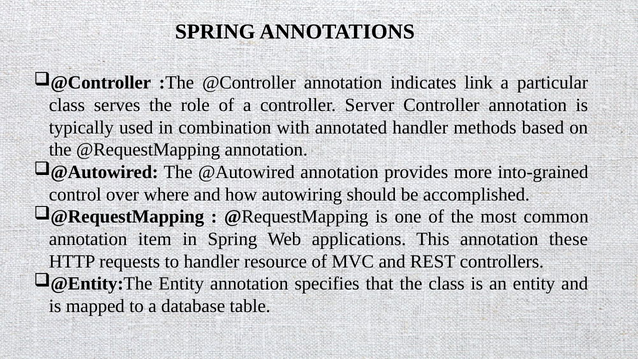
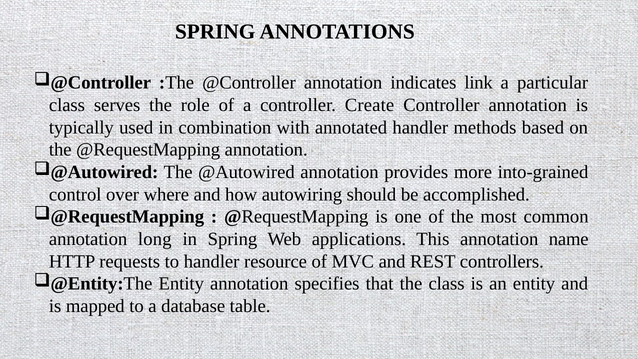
Server: Server -> Create
item: item -> long
these: these -> name
